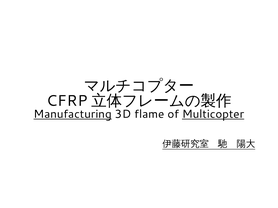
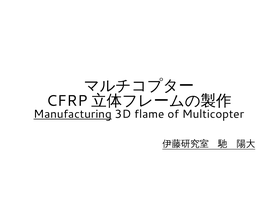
Multicopter underline: present -> none
